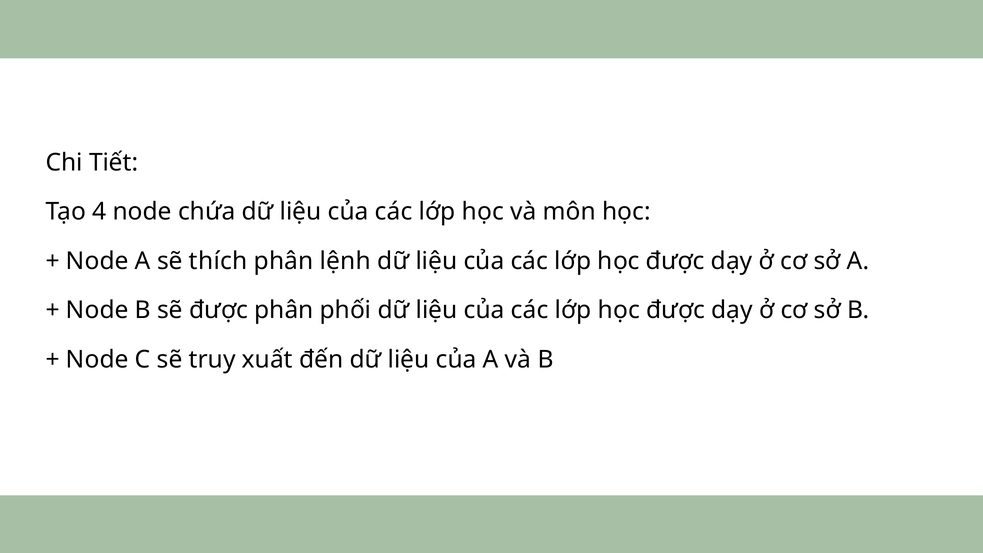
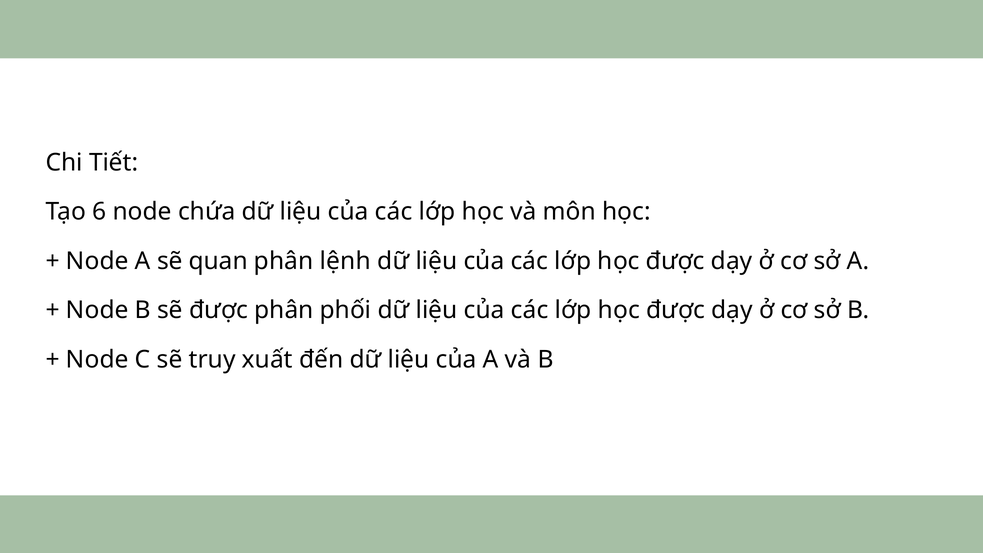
4: 4 -> 6
thích: thích -> quan
